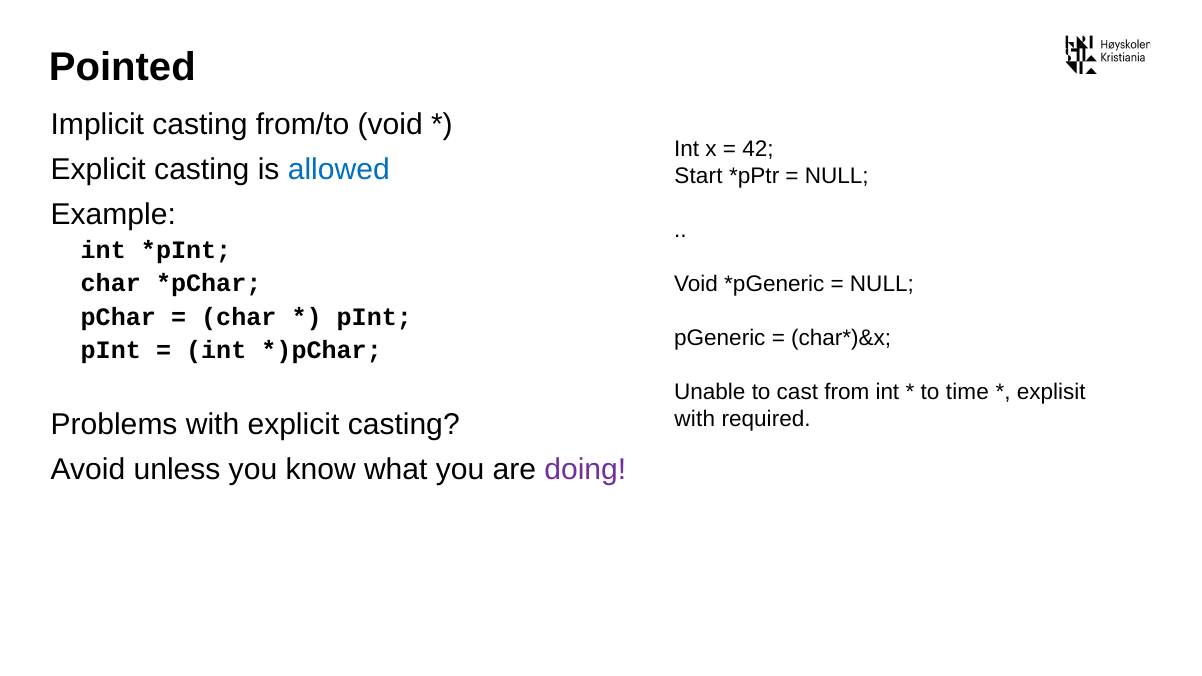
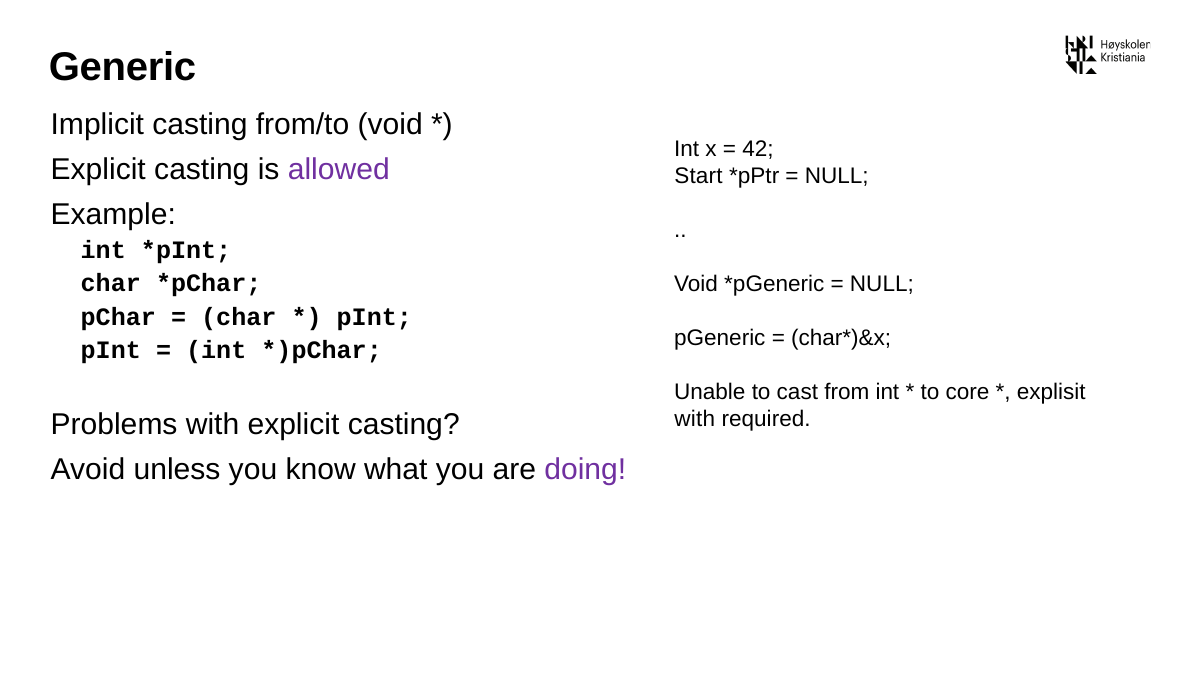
Pointed: Pointed -> Generic
allowed colour: blue -> purple
time: time -> core
